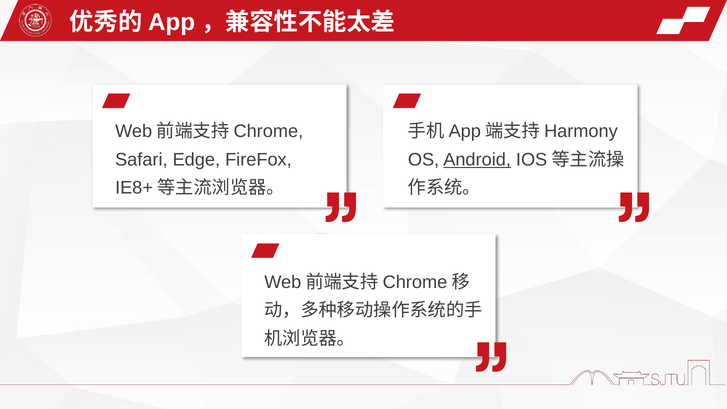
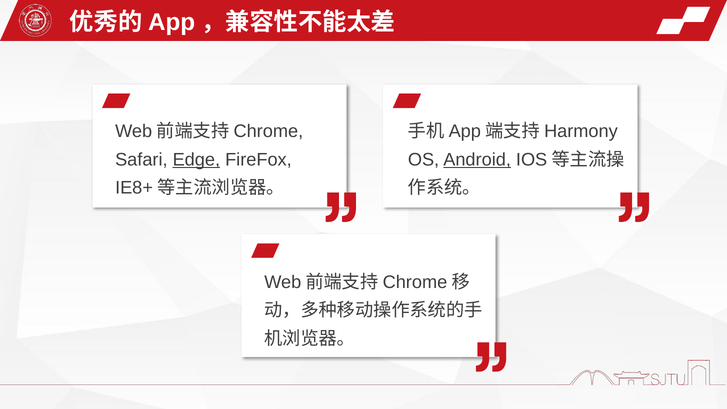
Edge underline: none -> present
